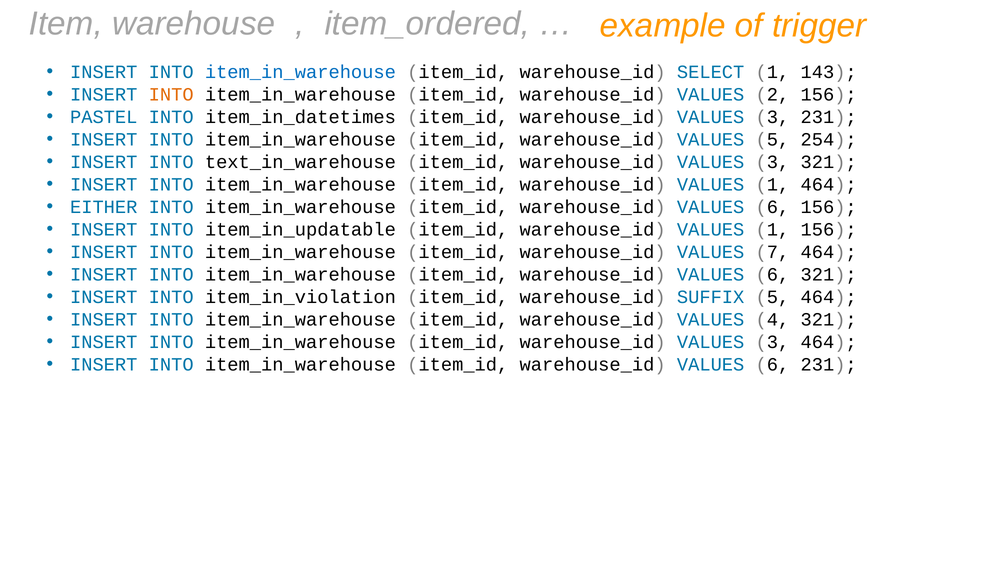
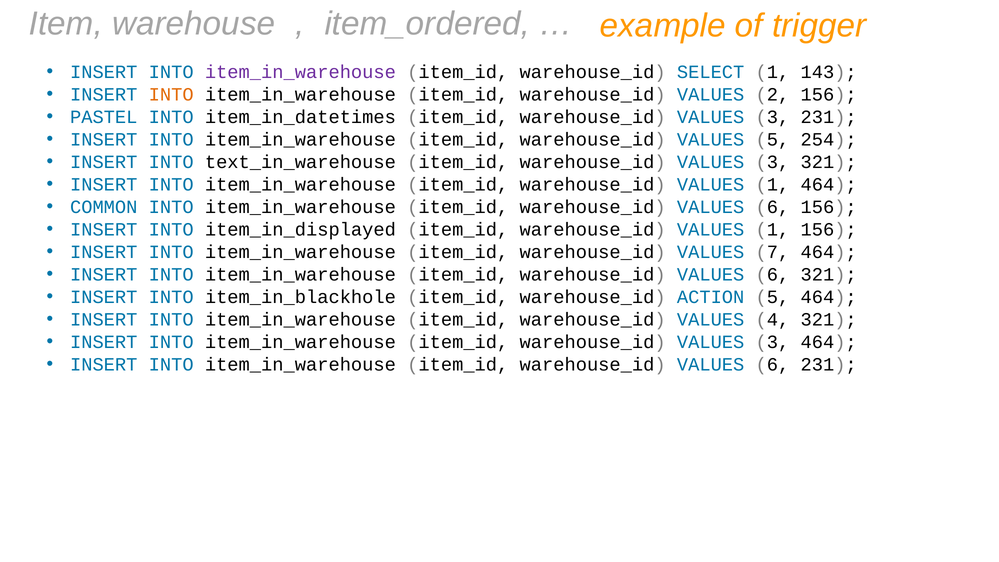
item_in_warehouse at (300, 72) colour: blue -> purple
EITHER: EITHER -> COMMON
item_in_updatable: item_in_updatable -> item_in_displayed
item_in_violation: item_in_violation -> item_in_blackhole
SUFFIX: SUFFIX -> ACTION
